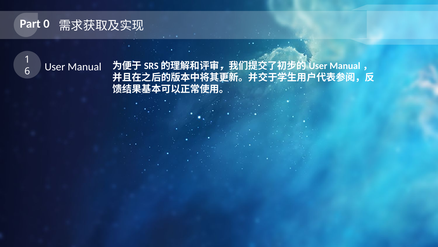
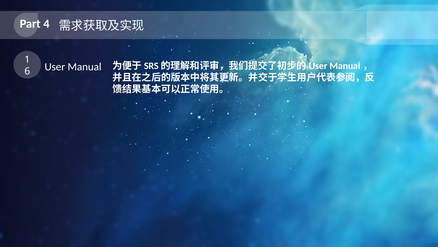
0: 0 -> 4
